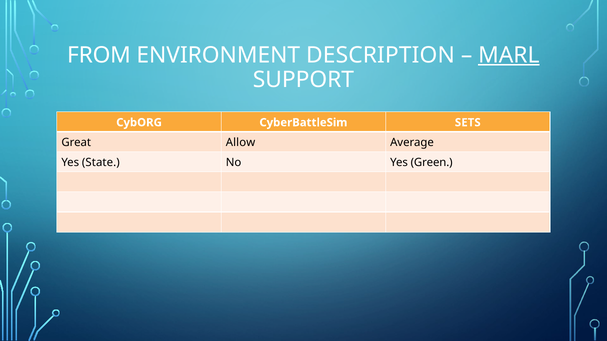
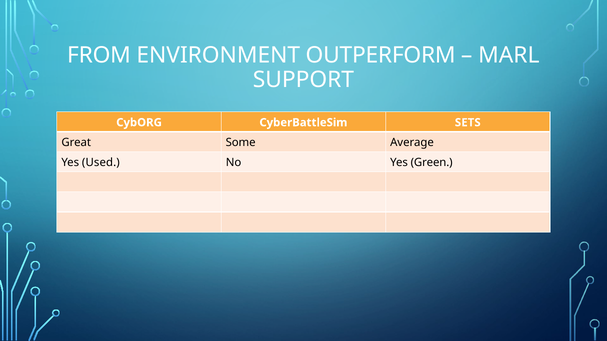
DESCRIPTION: DESCRIPTION -> OUTPERFORM
MARL underline: present -> none
Allow: Allow -> Some
State: State -> Used
